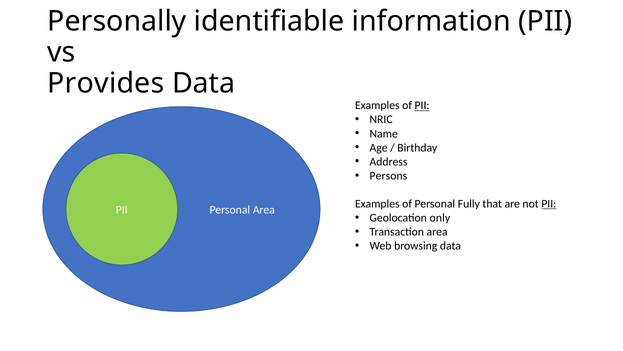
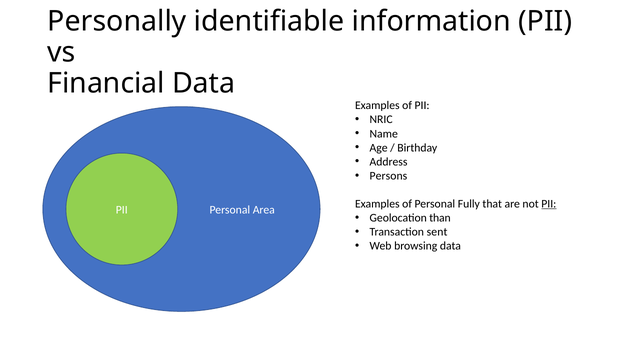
Provides: Provides -> Financial
PII at (422, 105) underline: present -> none
only: only -> than
Transaction area: area -> sent
